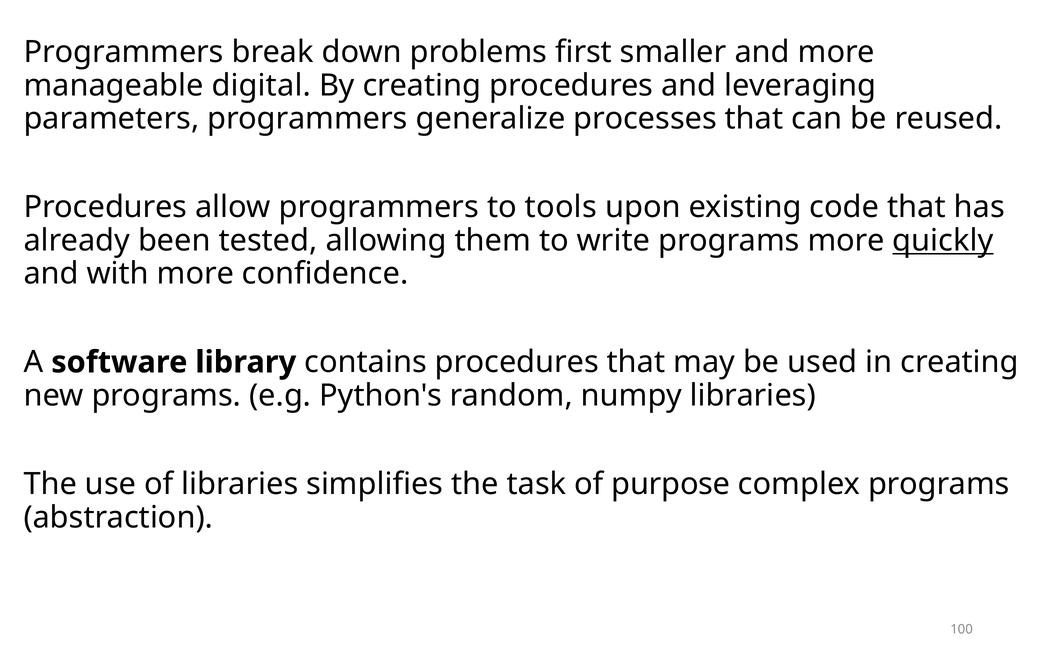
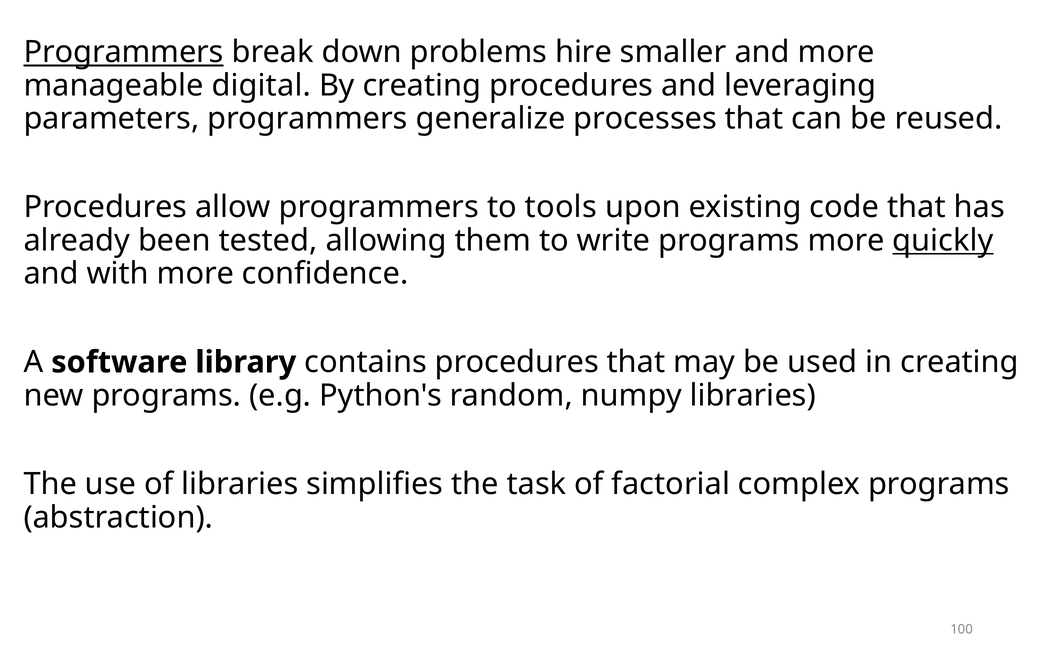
Programmers at (124, 52) underline: none -> present
first: first -> hire
purpose: purpose -> factorial
